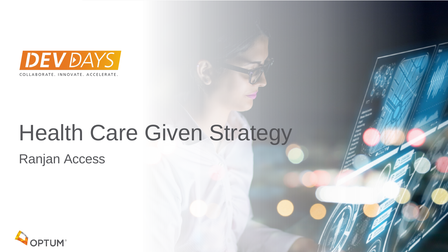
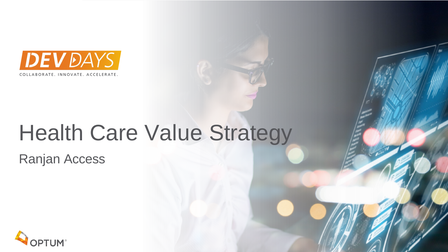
Given: Given -> Value
